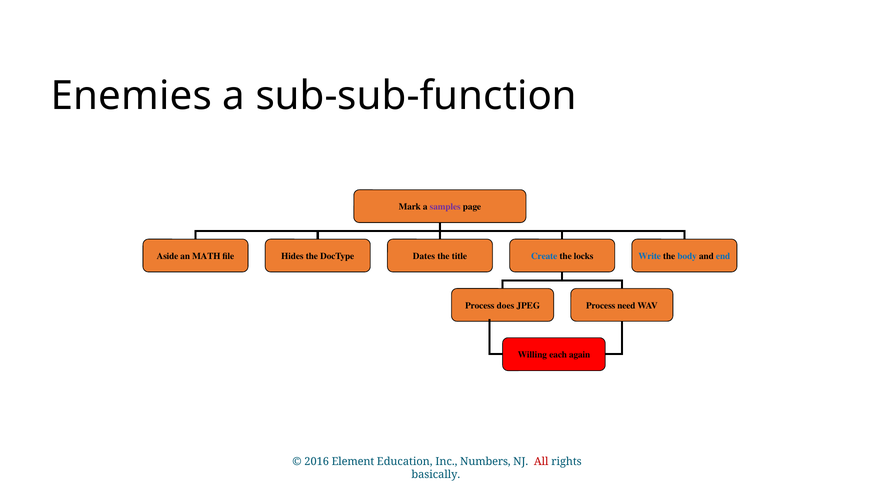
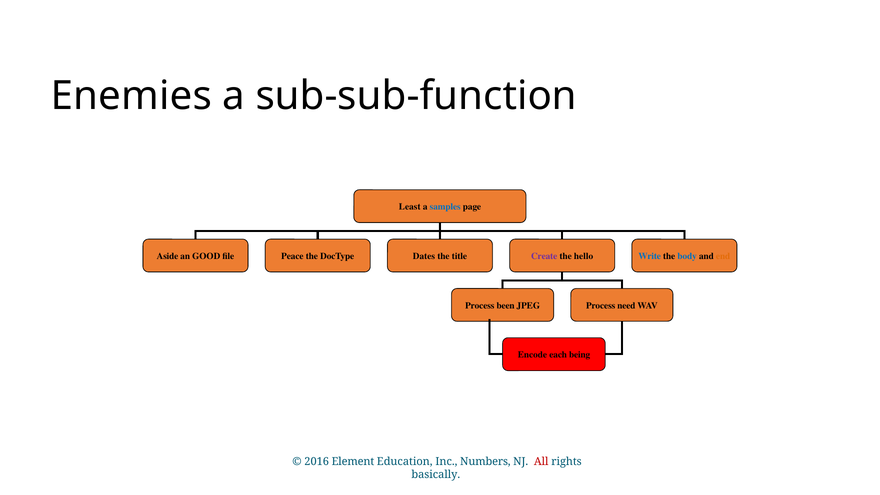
Mark: Mark -> Least
samples colour: purple -> blue
MATH: MATH -> GOOD
Hides: Hides -> Peace
Create colour: blue -> purple
locks: locks -> hello
end colour: blue -> orange
does: does -> been
Willing: Willing -> Encode
again: again -> being
